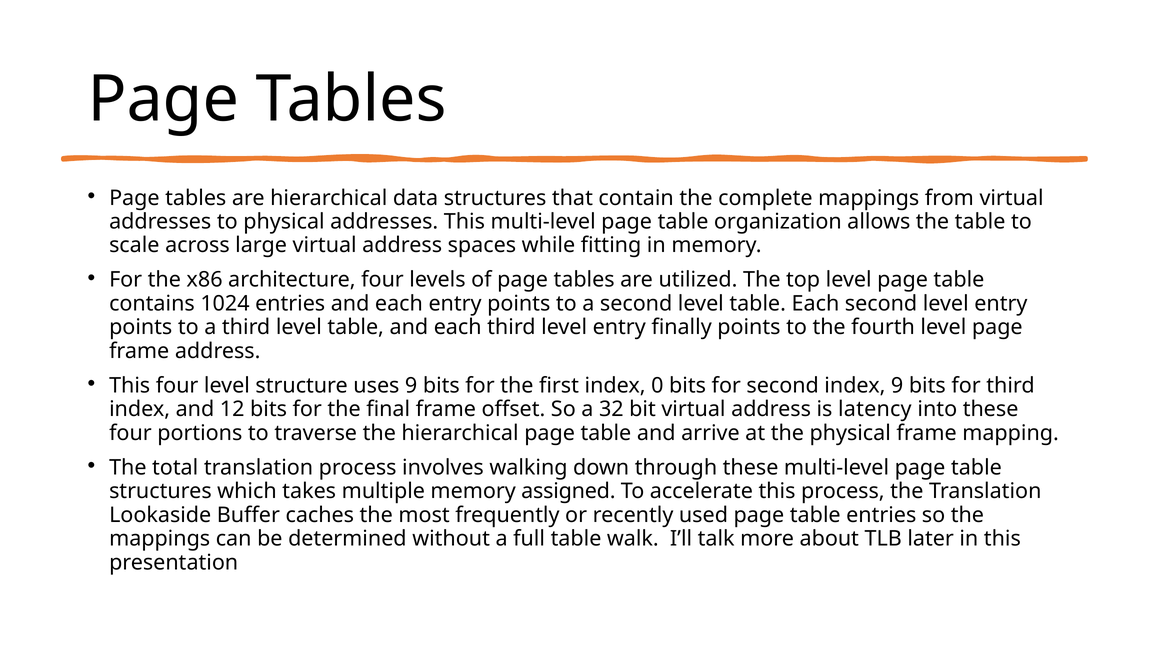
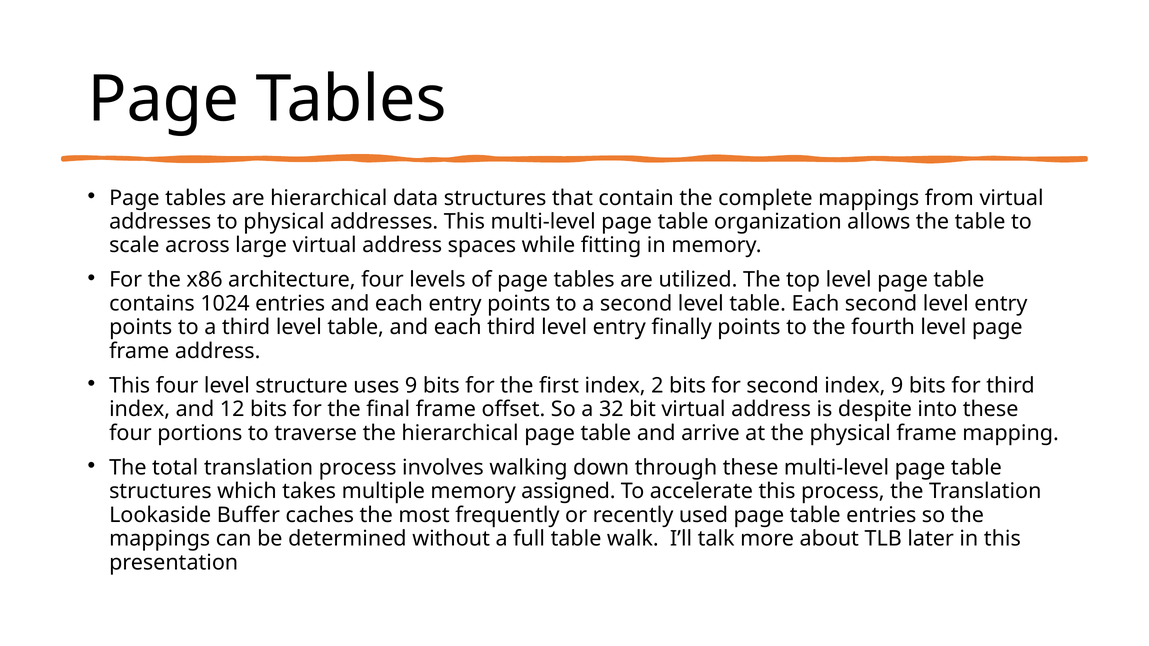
0: 0 -> 2
latency: latency -> despite
